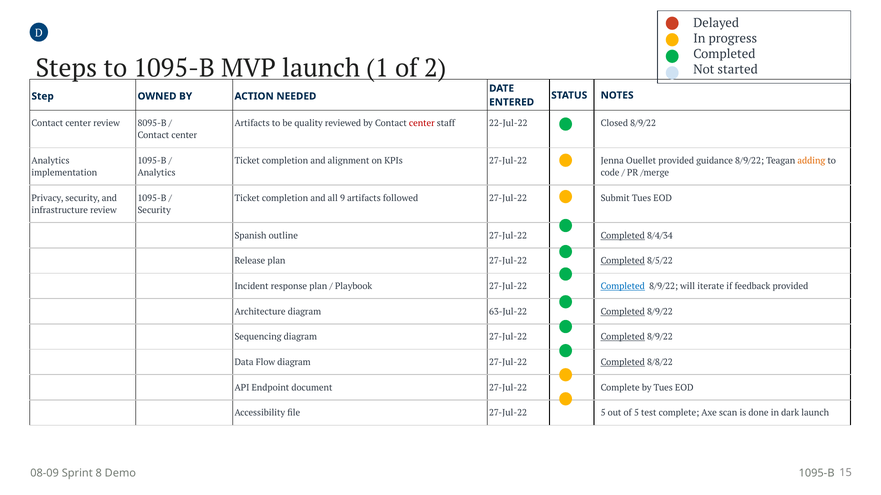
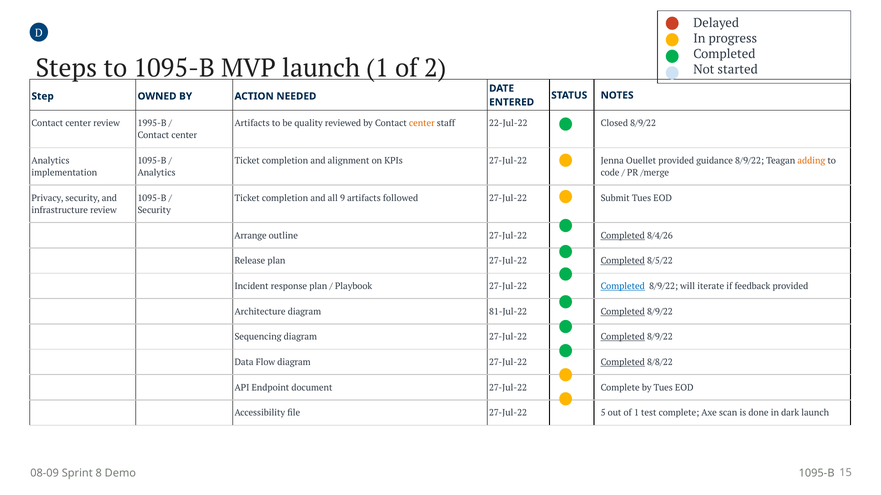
8095-B: 8095-B -> 1995-B
center at (422, 123) colour: red -> orange
Spanish: Spanish -> Arrange
8/4/34: 8/4/34 -> 8/4/26
63-Jul-22: 63-Jul-22 -> 81-Jul-22
of 5: 5 -> 1
